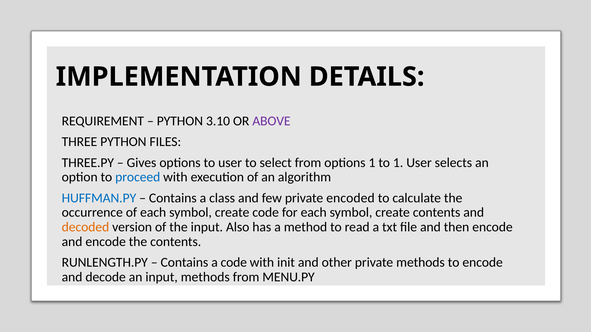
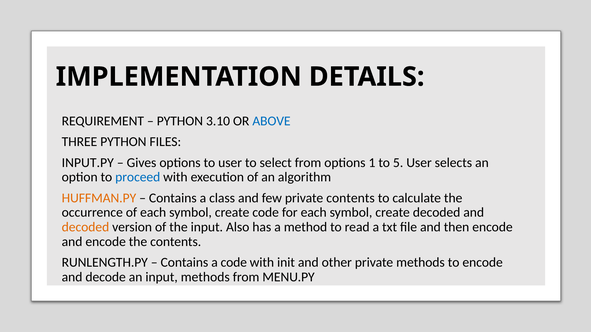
ABOVE colour: purple -> blue
THREE.PY: THREE.PY -> INPUT.PY
to 1: 1 -> 5
HUFFMAN.PY colour: blue -> orange
private encoded: encoded -> contents
create contents: contents -> decoded
